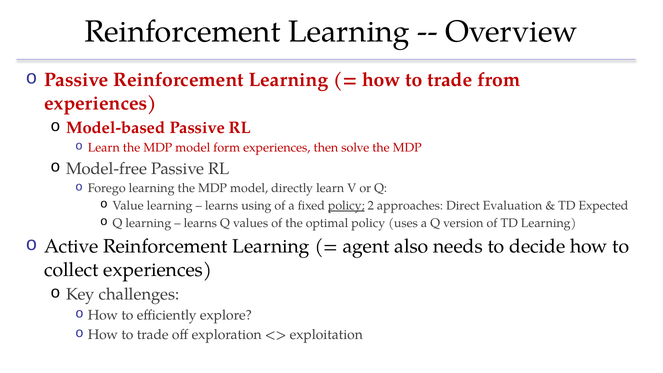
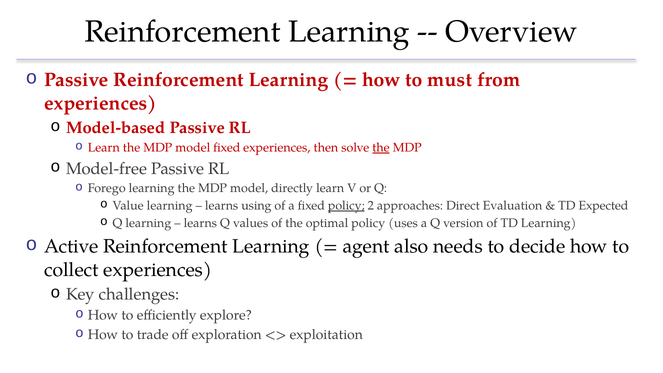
trade at (450, 80): trade -> must
model form: form -> fixed
the at (381, 148) underline: none -> present
